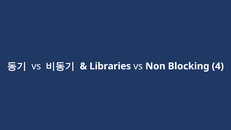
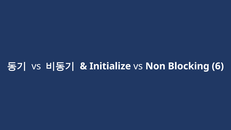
Libraries: Libraries -> Initialize
4: 4 -> 6
